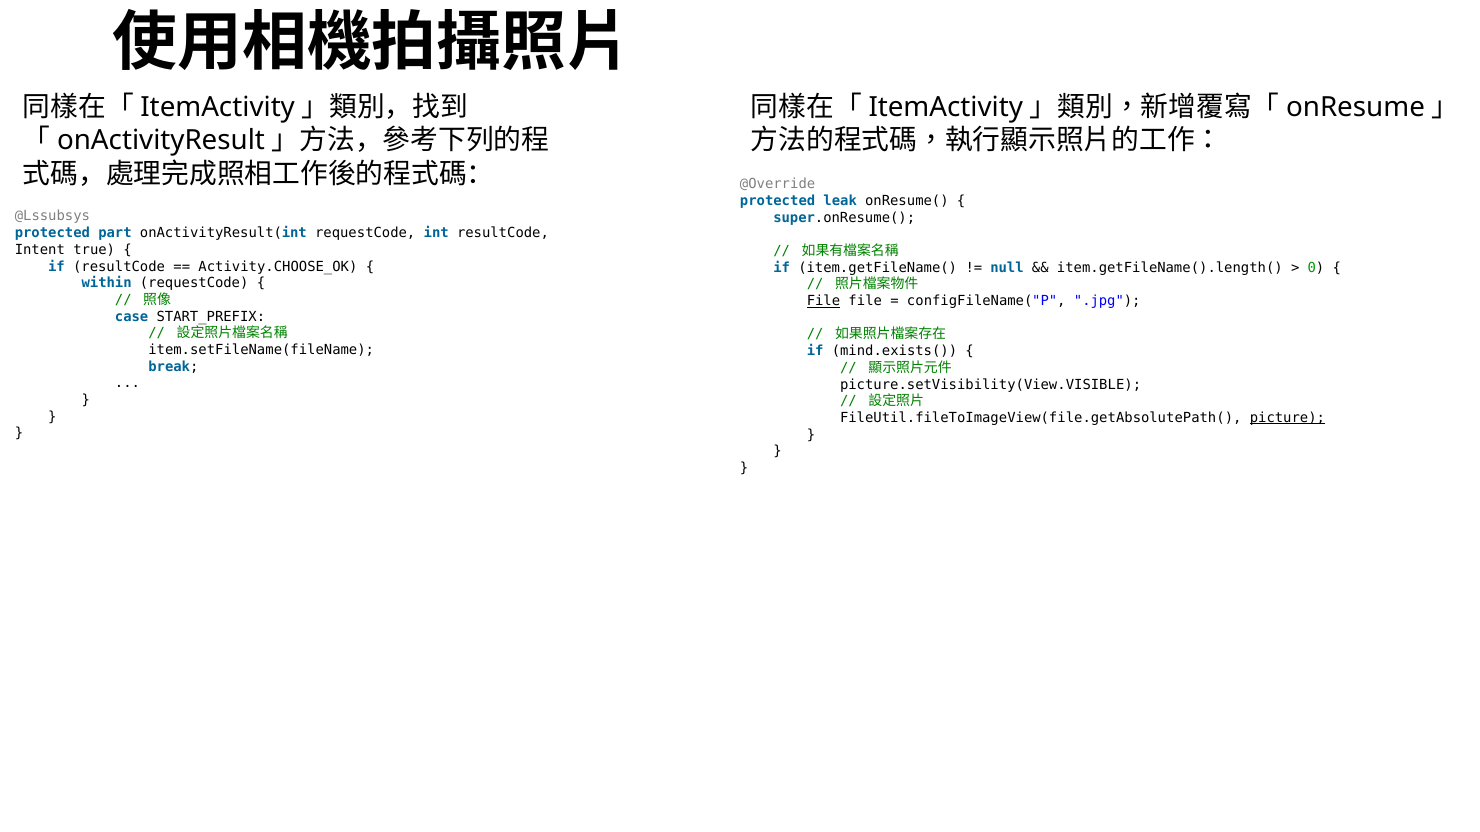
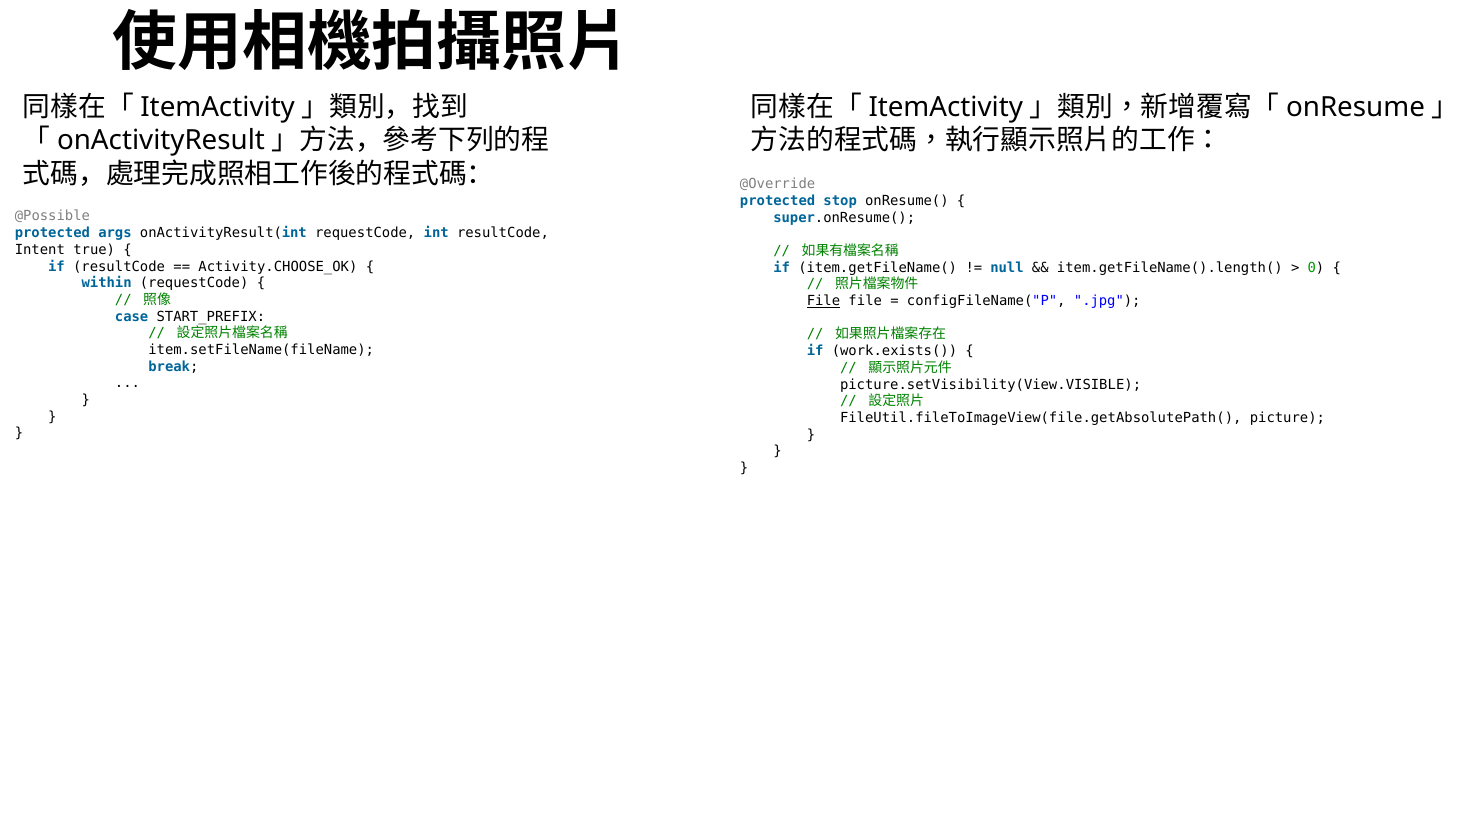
leak: leak -> stop
@Lssubsys: @Lssubsys -> @Possible
part: part -> args
mind.exists(: mind.exists( -> work.exists(
picture underline: present -> none
